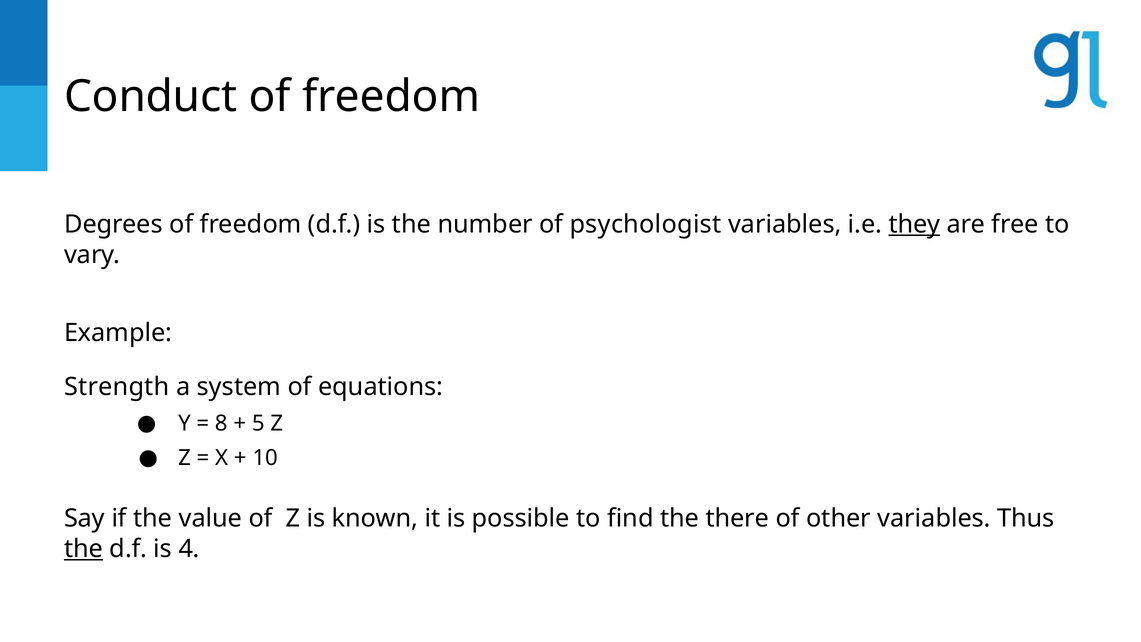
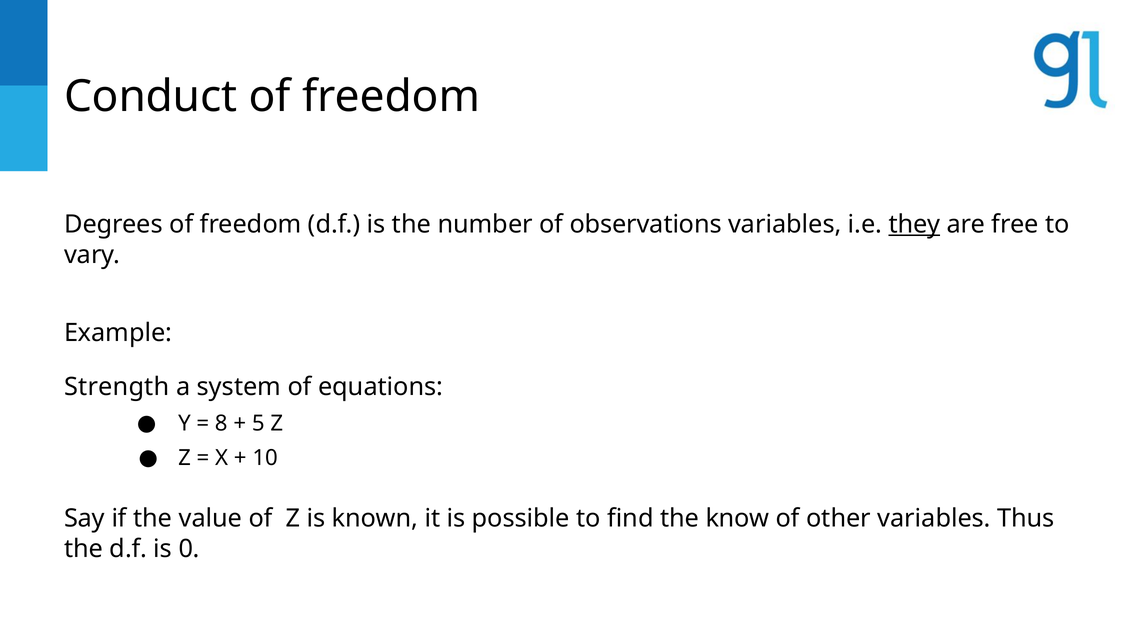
psychologist: psychologist -> observations
there: there -> know
the at (84, 549) underline: present -> none
4: 4 -> 0
